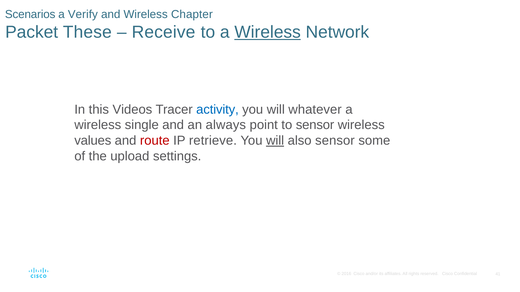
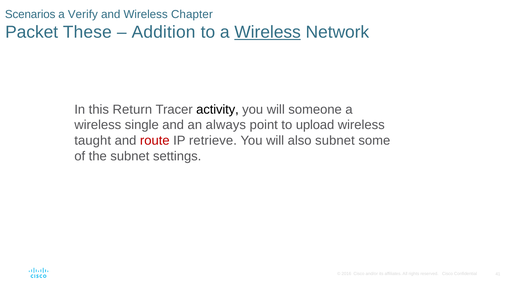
Receive: Receive -> Addition
Videos: Videos -> Return
activity colour: blue -> black
whatever: whatever -> someone
to sensor: sensor -> upload
values: values -> taught
will at (275, 141) underline: present -> none
also sensor: sensor -> subnet
the upload: upload -> subnet
